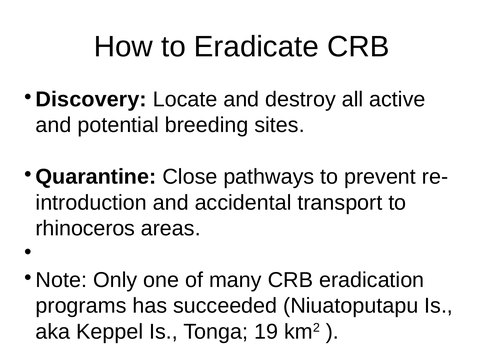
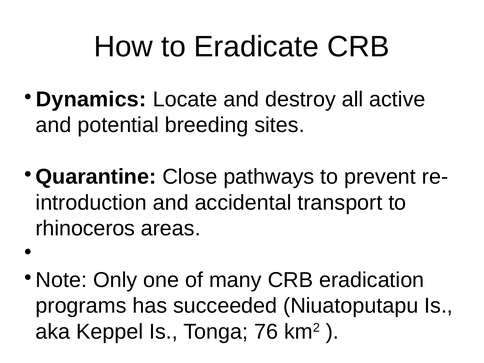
Discovery: Discovery -> Dynamics
19: 19 -> 76
